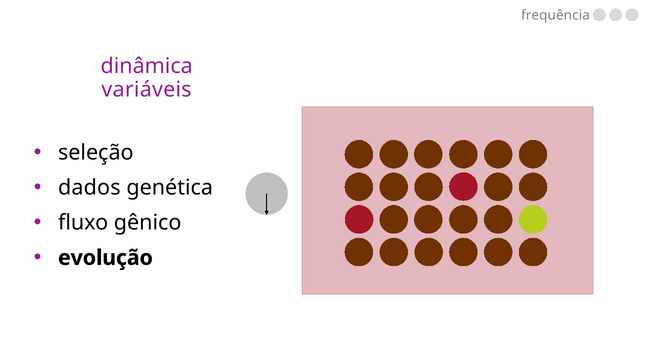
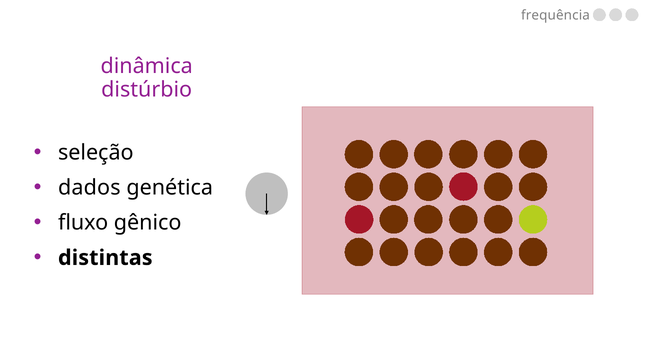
variáveis: variáveis -> distúrbio
evolução: evolução -> distintas
